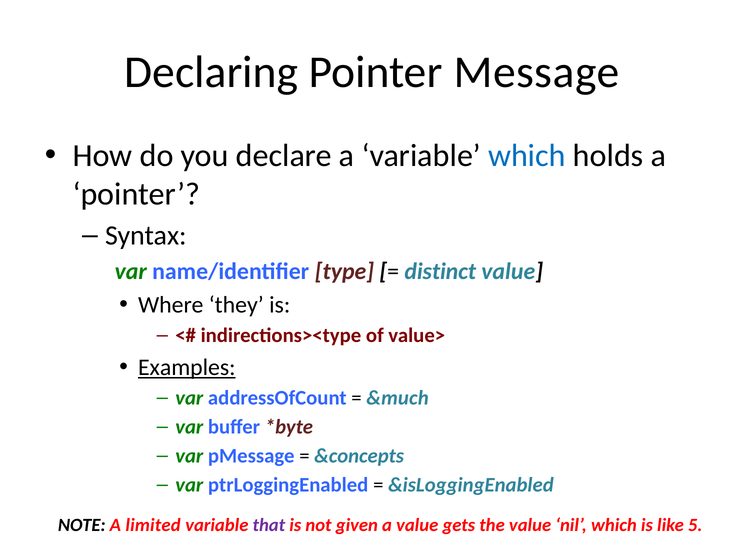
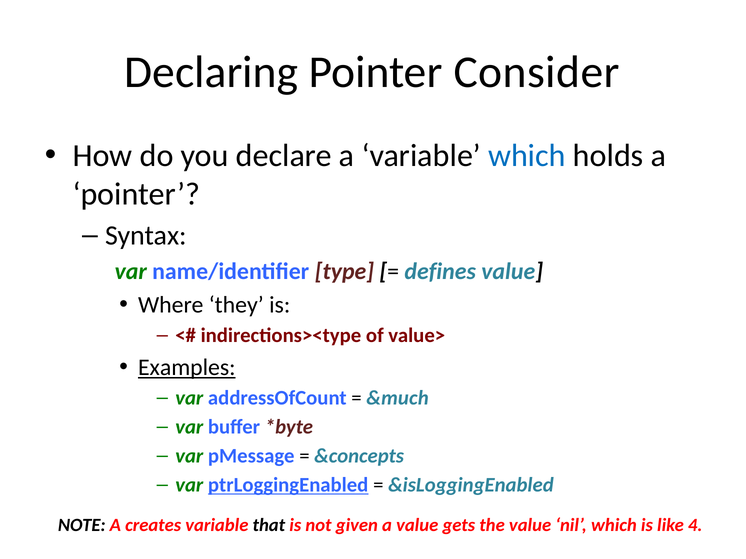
Message: Message -> Consider
distinct: distinct -> defines
ptrLoggingEnabled underline: none -> present
limited: limited -> creates
that colour: purple -> black
5: 5 -> 4
